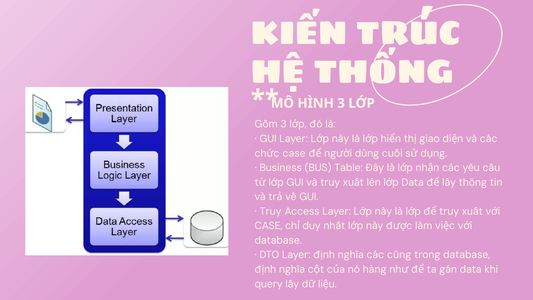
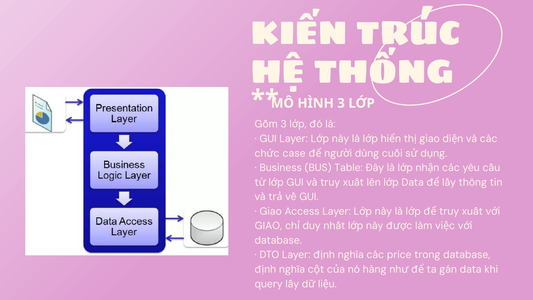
Truy at (271, 211): Truy -> Giao
CASE at (269, 226): CASE -> GIAO
cũng: cũng -> price
